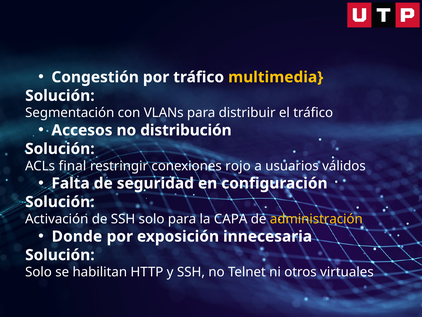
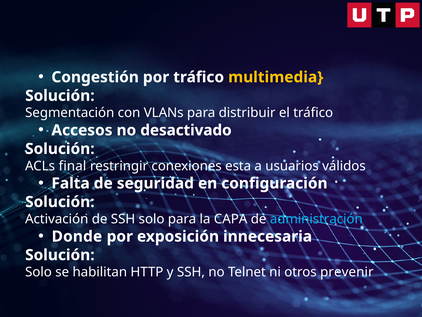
distribución: distribución -> desactivado
rojo: rojo -> esta
administración colour: yellow -> light blue
virtuales: virtuales -> prevenir
